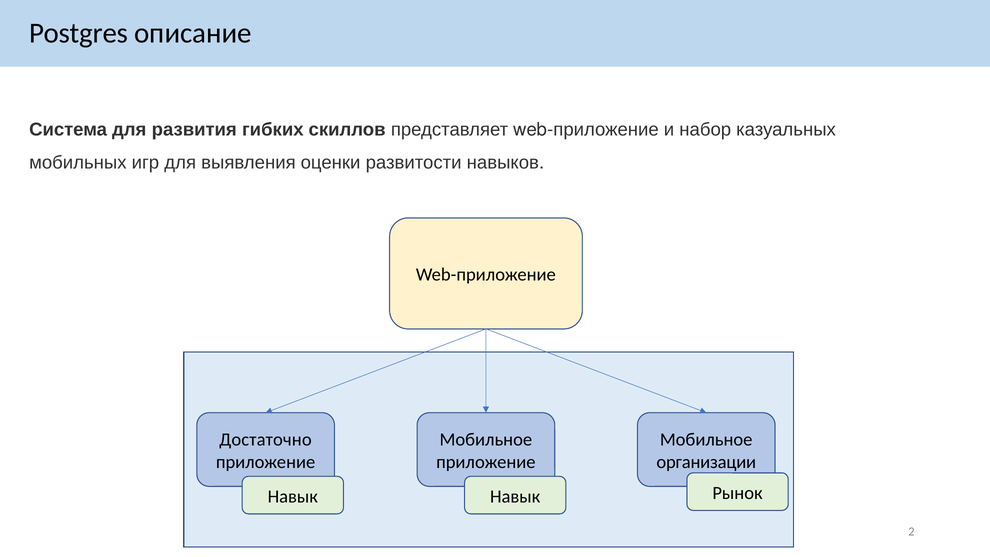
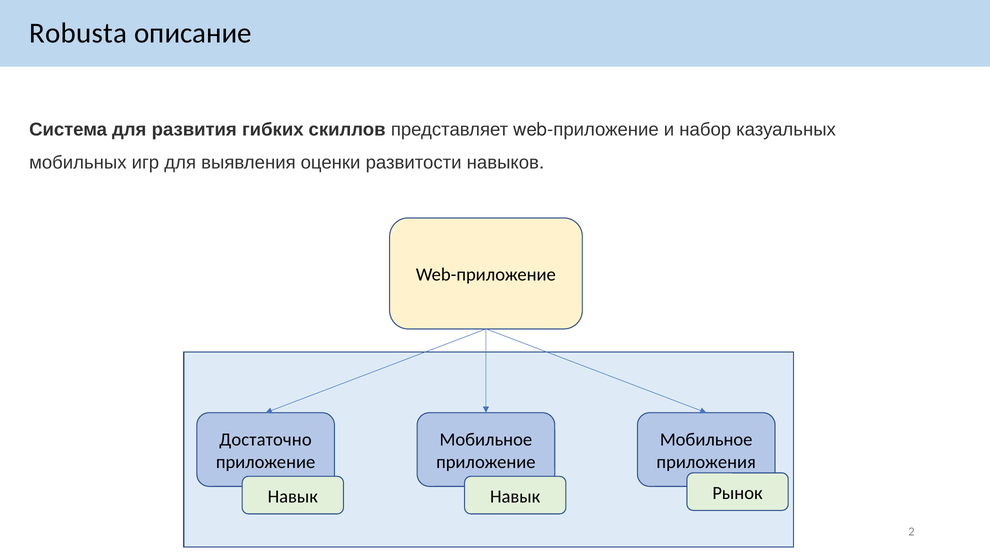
Postgres: Postgres -> Robusta
организации: организации -> приложения
